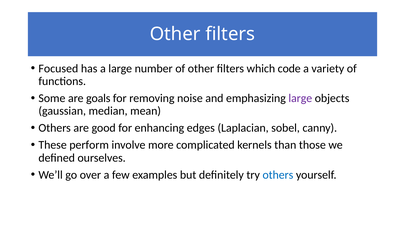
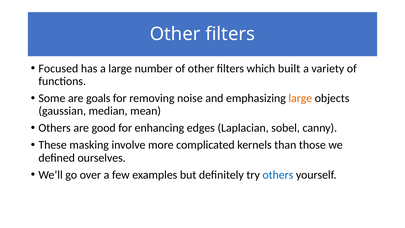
code: code -> built
large at (300, 98) colour: purple -> orange
perform: perform -> masking
